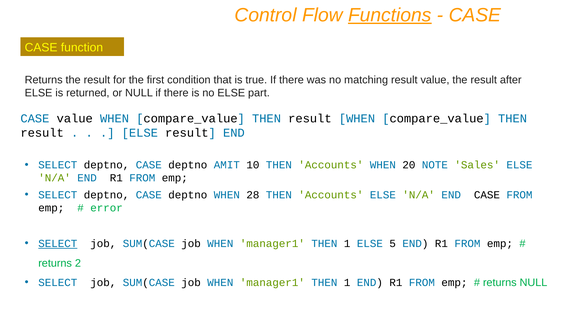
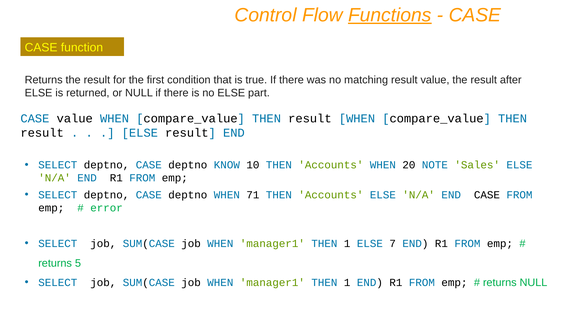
AMIT: AMIT -> KNOW
28: 28 -> 71
SELECT at (58, 244) underline: present -> none
5: 5 -> 7
2: 2 -> 5
